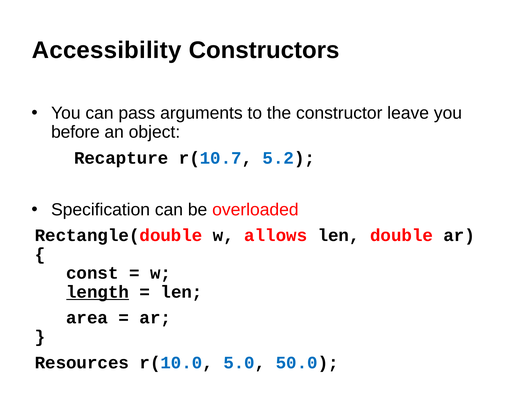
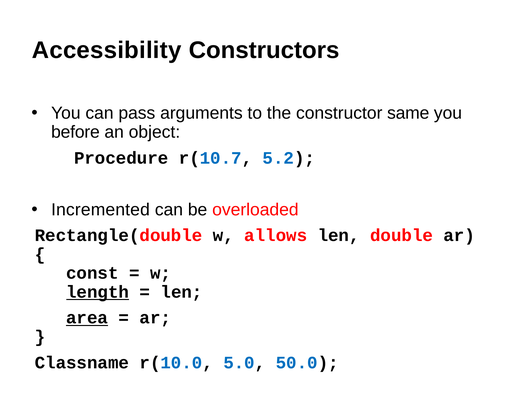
leave: leave -> same
Recapture: Recapture -> Procedure
Specification: Specification -> Incremented
area underline: none -> present
Resources: Resources -> Classname
